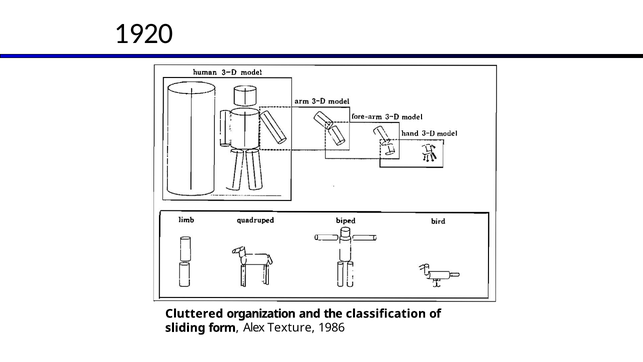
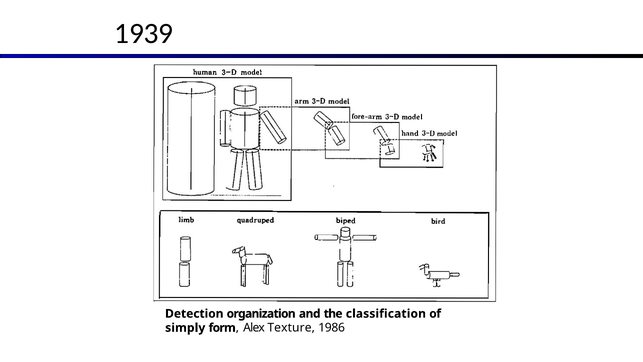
1920: 1920 -> 1939
Cluttered: Cluttered -> Detection
sliding: sliding -> simply
